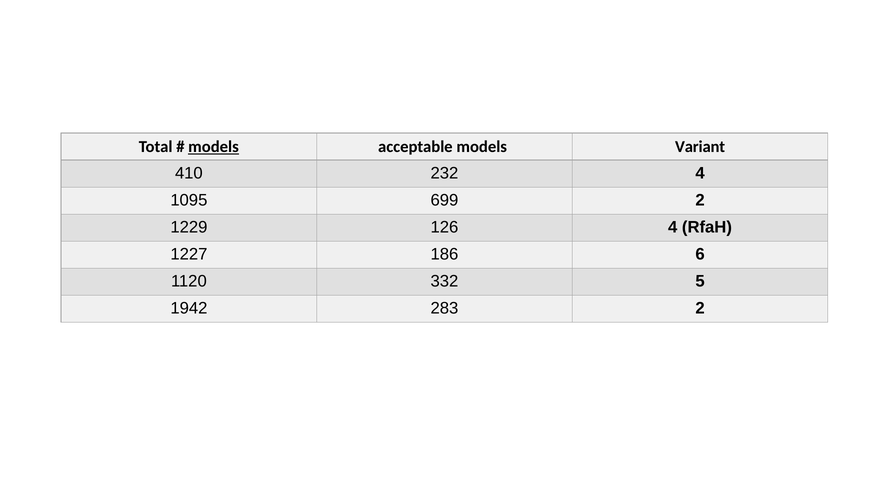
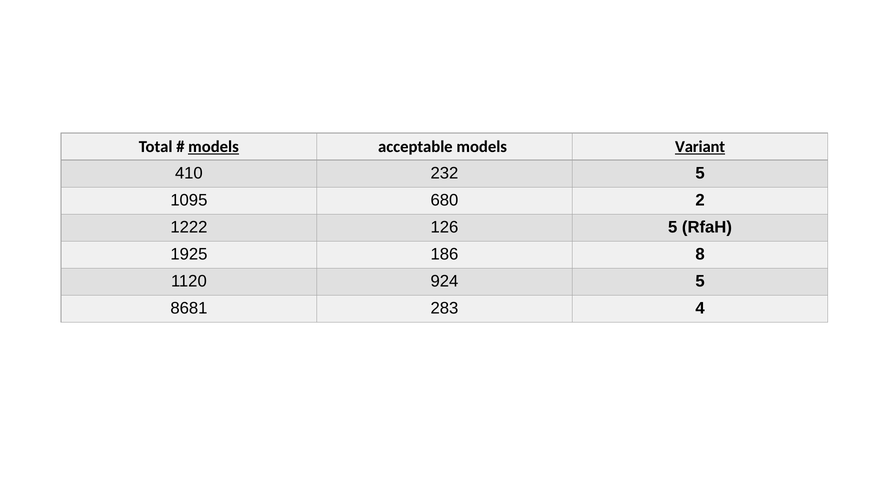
Variant underline: none -> present
232 4: 4 -> 5
699: 699 -> 680
1229: 1229 -> 1222
126 4: 4 -> 5
1227: 1227 -> 1925
6: 6 -> 8
332: 332 -> 924
1942: 1942 -> 8681
283 2: 2 -> 4
